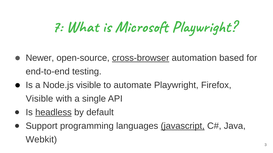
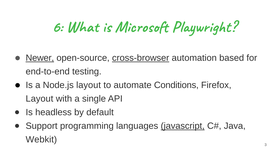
7: 7 -> 6
Newer underline: none -> present
Node.js visible: visible -> layout
automate Playwright: Playwright -> Conditions
Visible at (39, 99): Visible -> Layout
headless underline: present -> none
